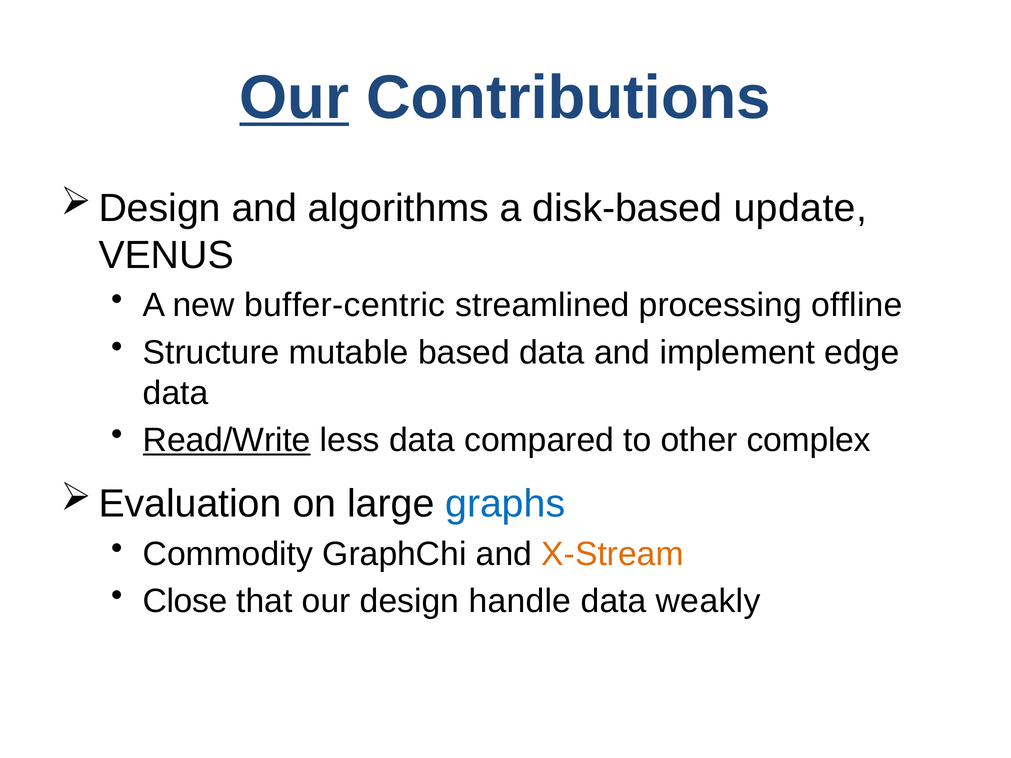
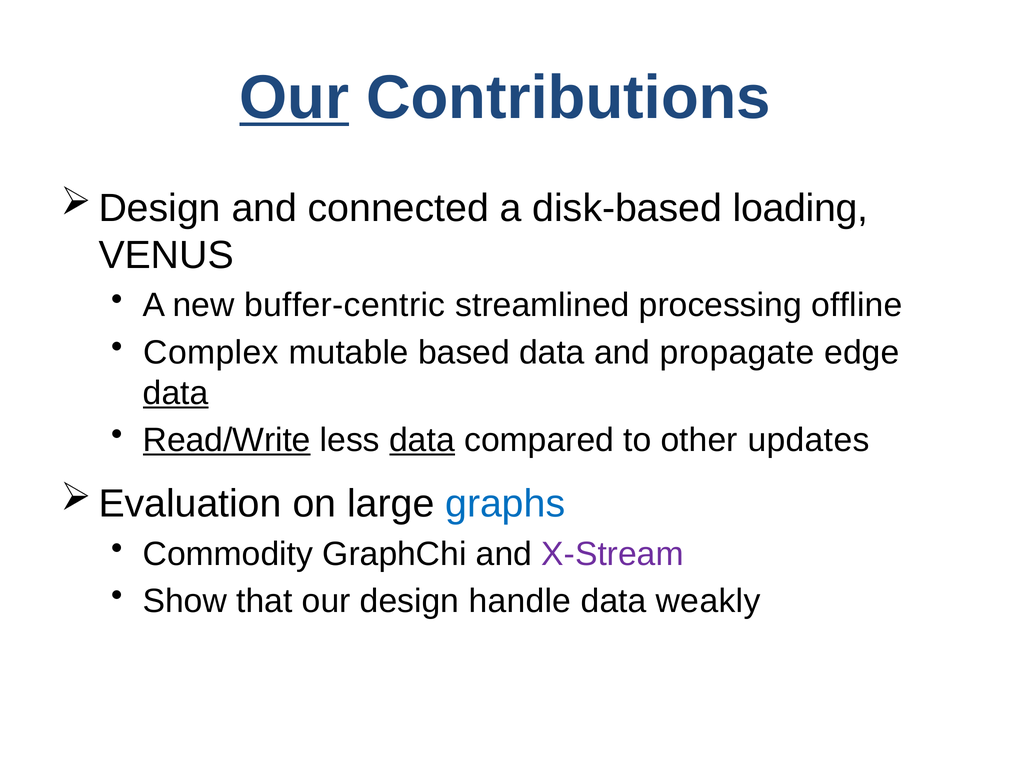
algorithms: algorithms -> connected
update: update -> loading
Structure: Structure -> Complex
implement: implement -> propagate
data at (176, 393) underline: none -> present
data at (422, 440) underline: none -> present
complex: complex -> updates
X-Stream colour: orange -> purple
Close: Close -> Show
